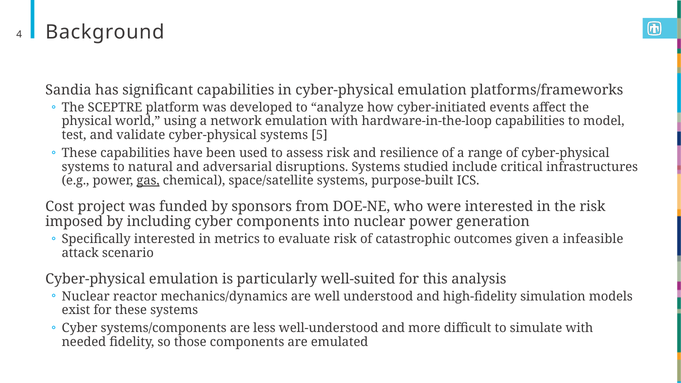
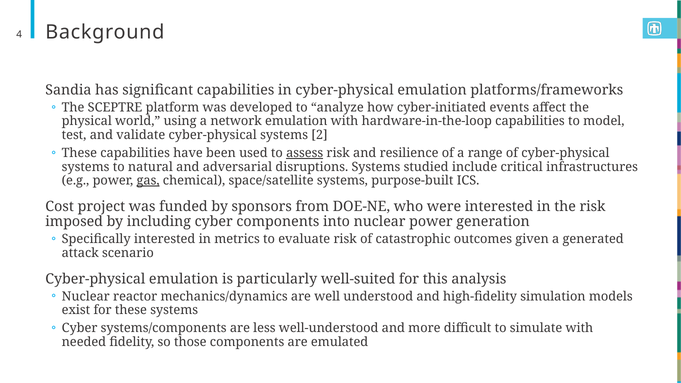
5: 5 -> 2
assess underline: none -> present
infeasible: infeasible -> generated
